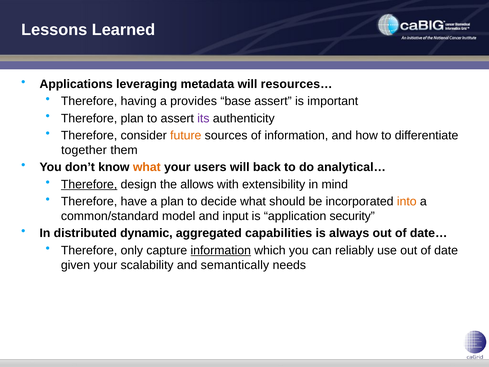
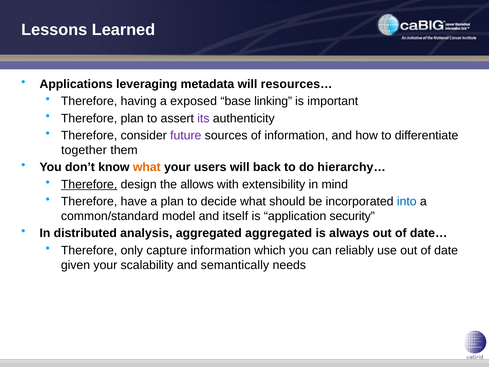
provides: provides -> exposed
base assert: assert -> linking
future colour: orange -> purple
analytical…: analytical… -> hierarchy…
into colour: orange -> blue
input: input -> itself
dynamic: dynamic -> analysis
aggregated capabilities: capabilities -> aggregated
information at (221, 250) underline: present -> none
